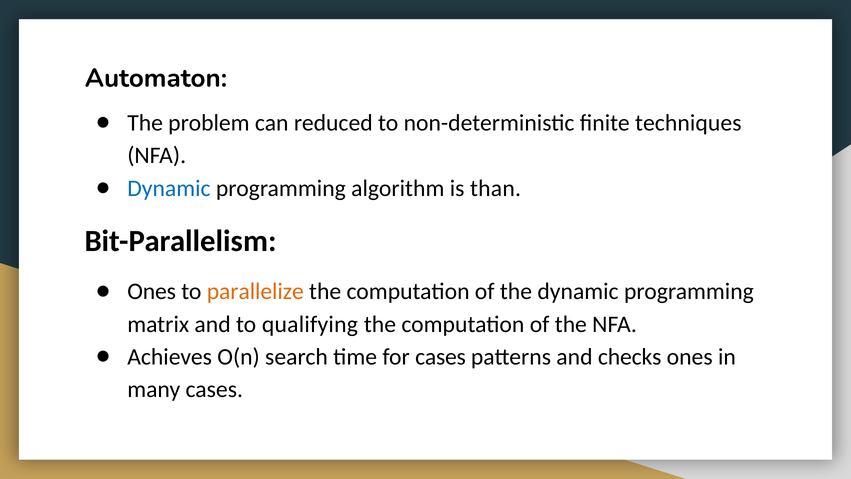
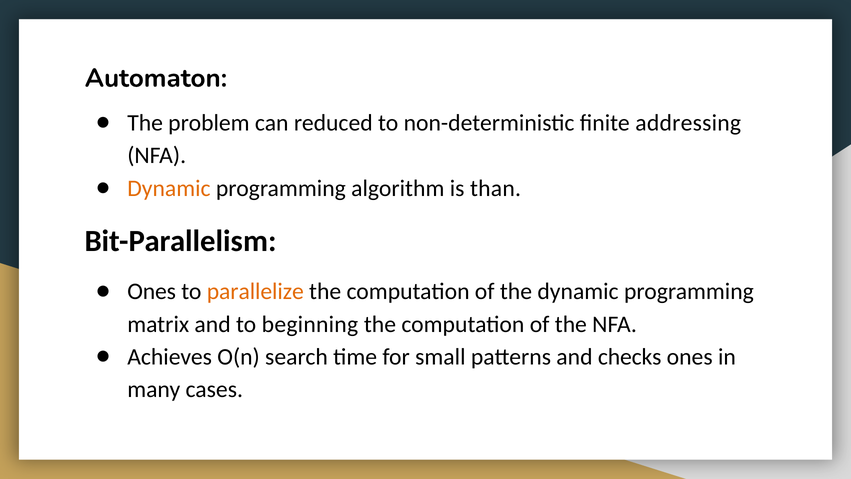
techniques: techniques -> addressing
Dynamic at (169, 188) colour: blue -> orange
qualifying: qualifying -> beginning
for cases: cases -> small
